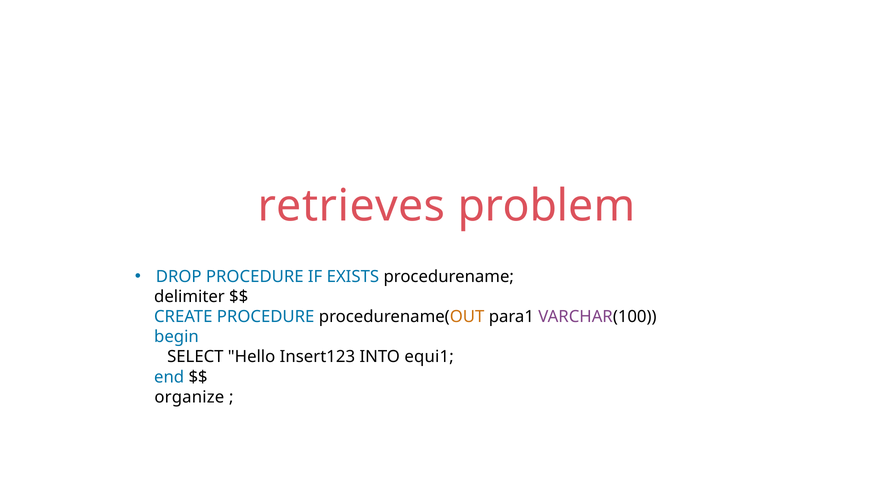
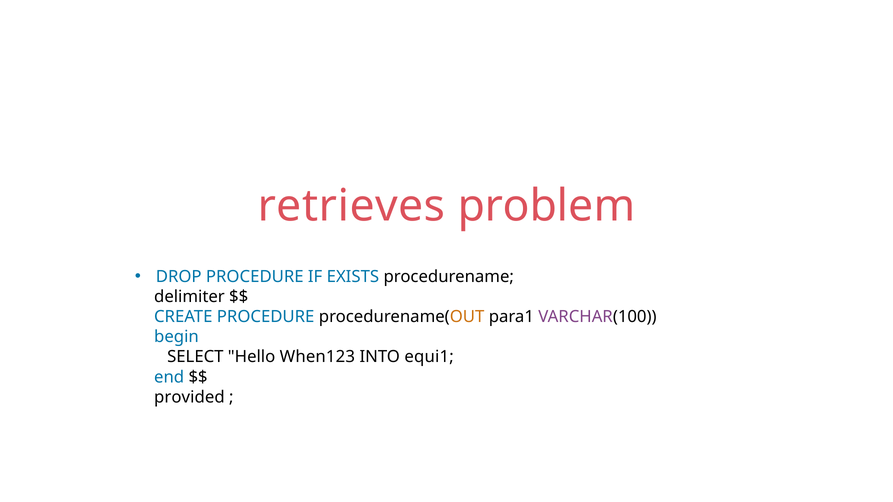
Insert123: Insert123 -> When123
organize: organize -> provided
